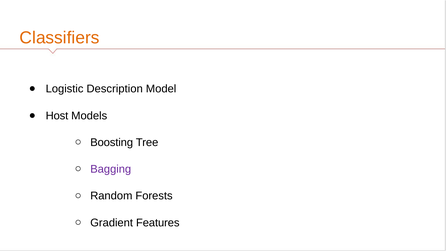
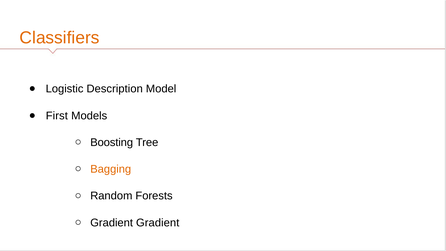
Host: Host -> First
Bagging colour: purple -> orange
Gradient Features: Features -> Gradient
